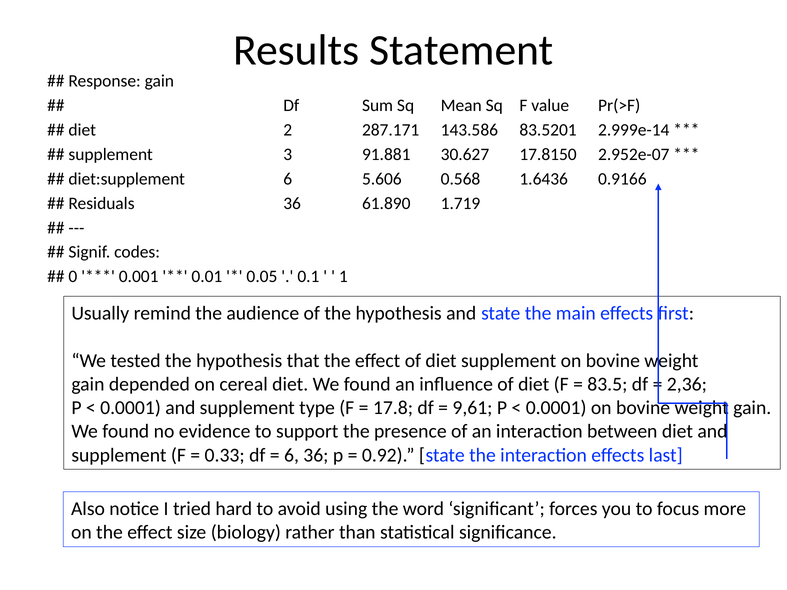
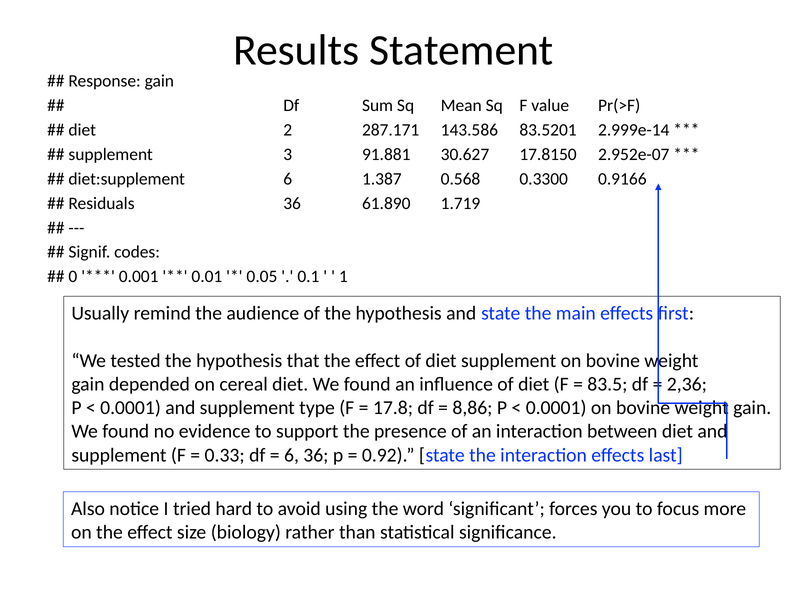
5.606: 5.606 -> 1.387
1.6436: 1.6436 -> 0.3300
9,61: 9,61 -> 8,86
